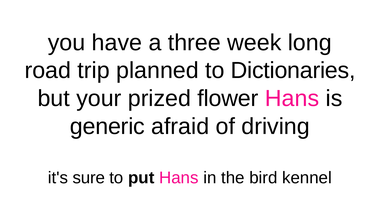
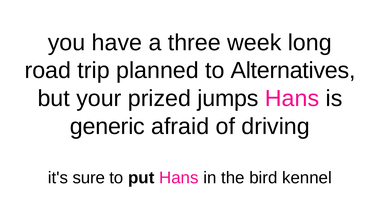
Dictionaries: Dictionaries -> Alternatives
flower: flower -> jumps
